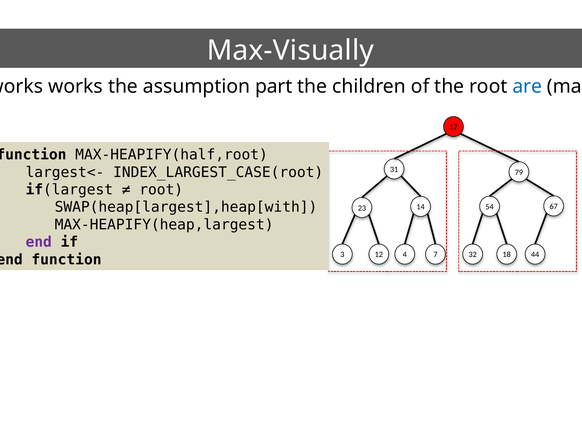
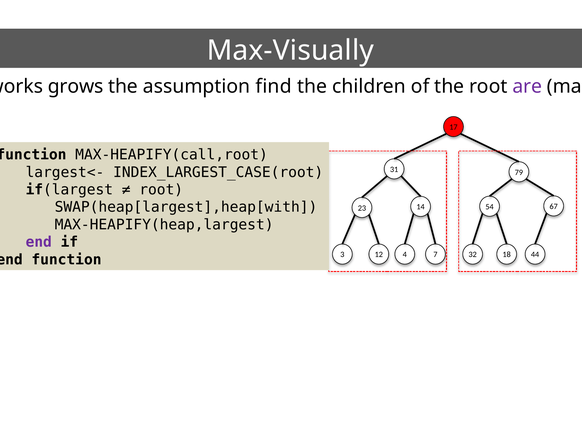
works at (76, 86): works -> grows
part: part -> find
are colour: blue -> purple
MAX-HEAPIFY(half,root: MAX-HEAPIFY(half,root -> MAX-HEAPIFY(call,root
